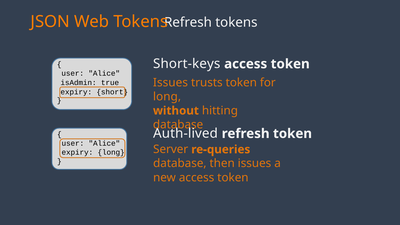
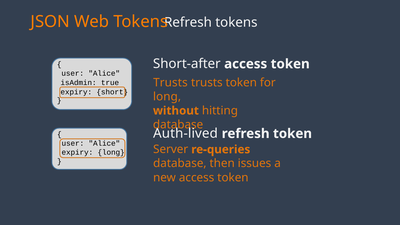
Short-keys: Short-keys -> Short-after
Issues at (170, 83): Issues -> Trusts
